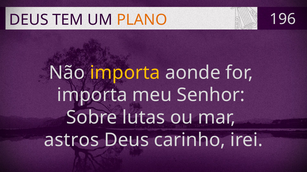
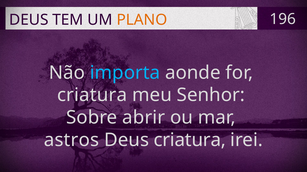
importa at (125, 73) colour: yellow -> light blue
importa at (92, 95): importa -> criatura
lutas: lutas -> abrir
Deus carinho: carinho -> criatura
